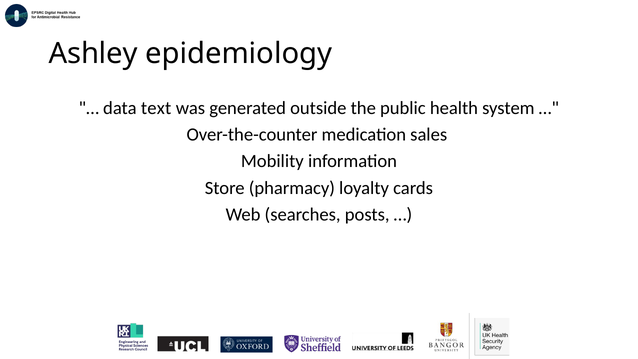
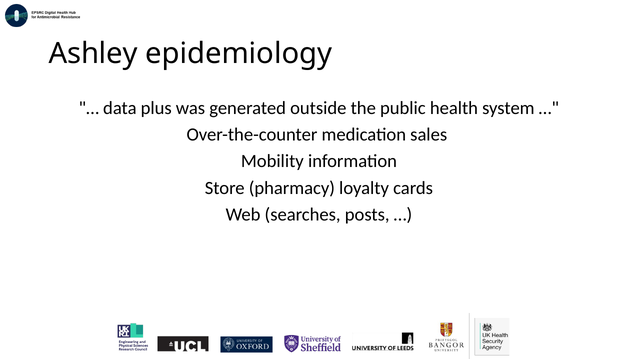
text: text -> plus
